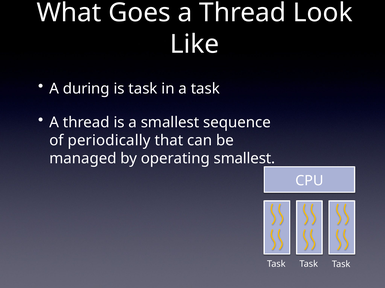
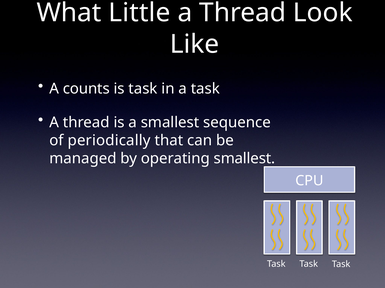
Goes: Goes -> Little
during: during -> counts
